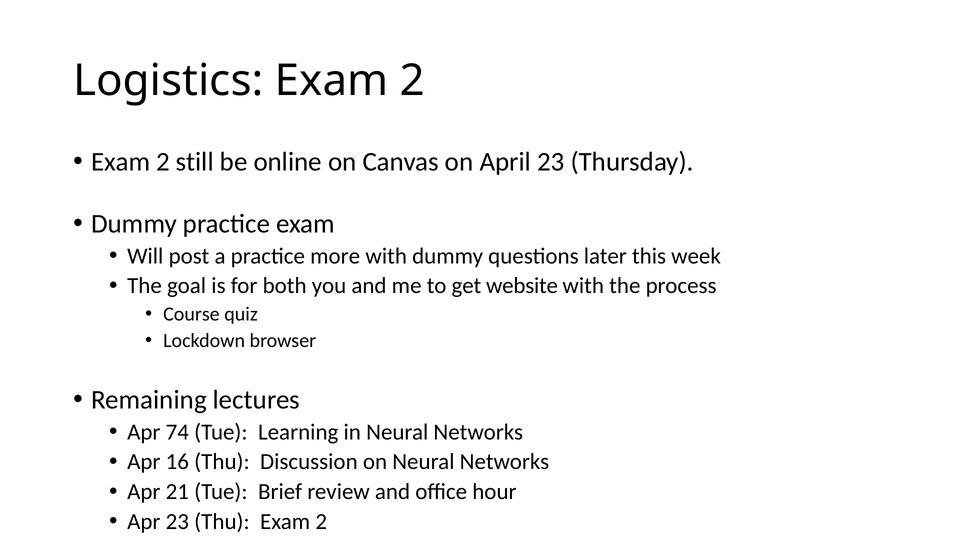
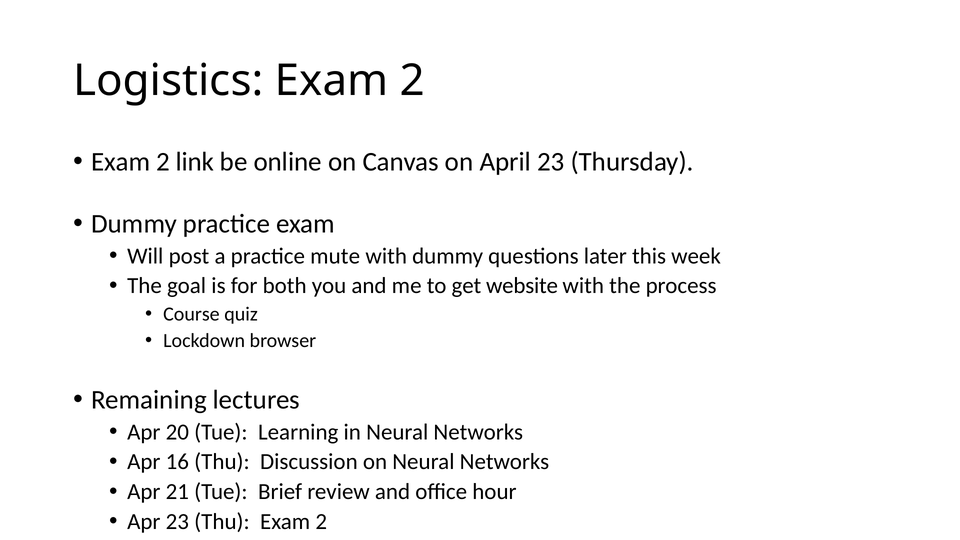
still: still -> link
more: more -> mute
74: 74 -> 20
